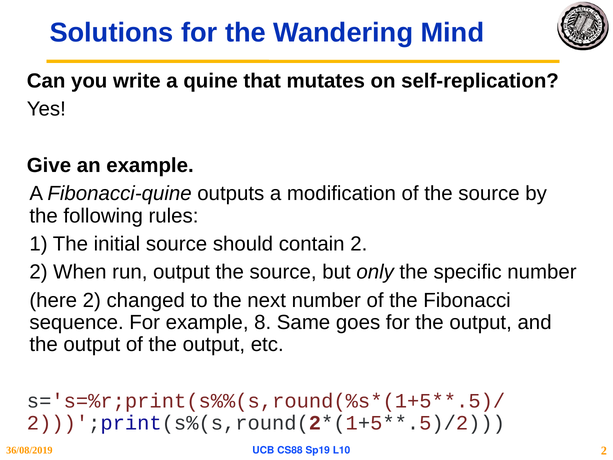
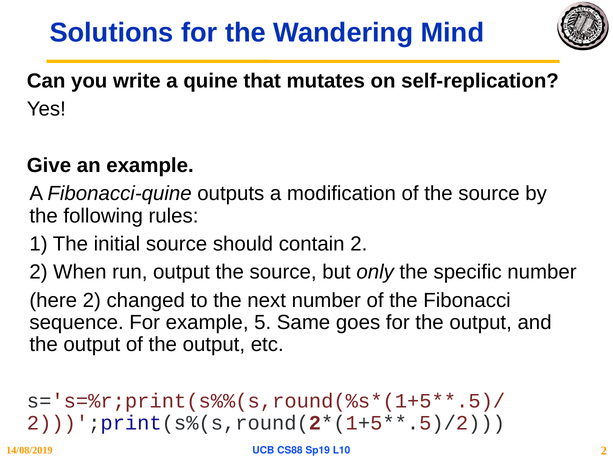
8: 8 -> 5
36/08/2019: 36/08/2019 -> 14/08/2019
